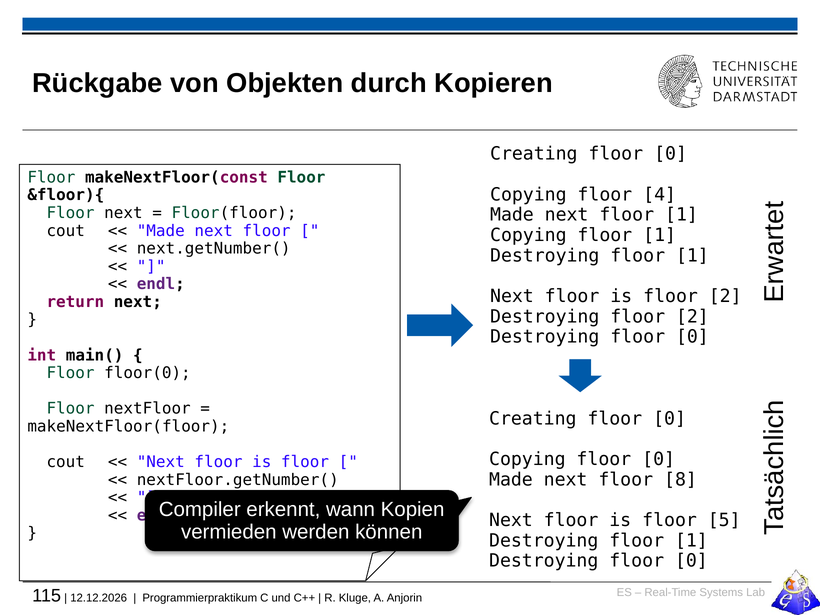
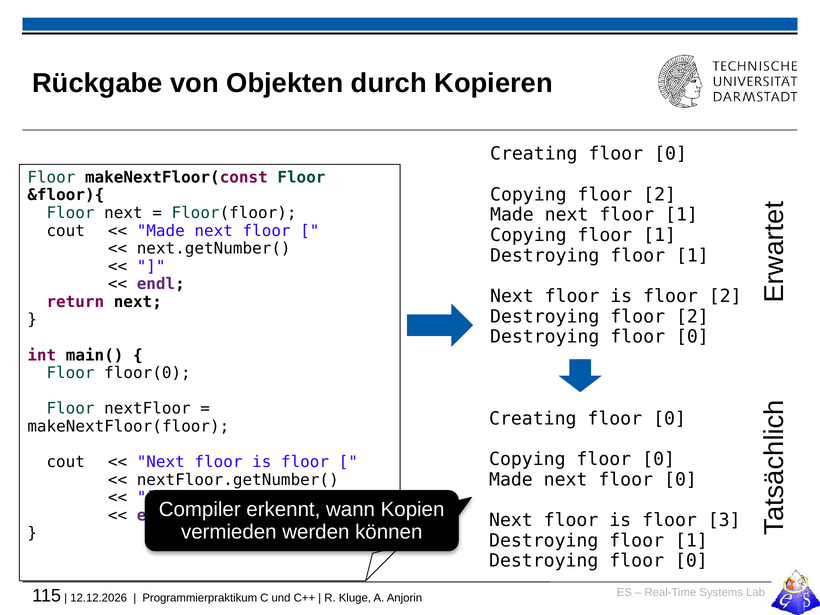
Copying floor 4: 4 -> 2
next floor 8: 8 -> 0
5: 5 -> 3
